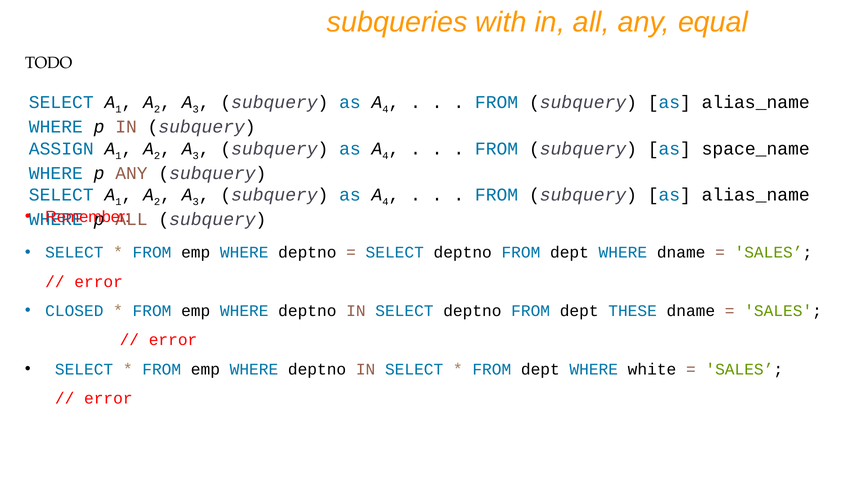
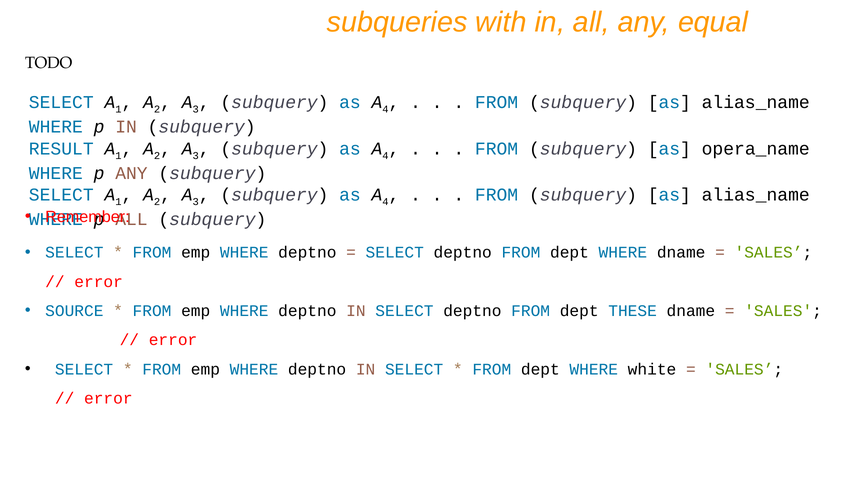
ASSIGN: ASSIGN -> RESULT
space_name: space_name -> opera_name
CLOSED: CLOSED -> SOURCE
